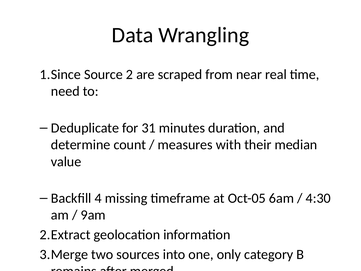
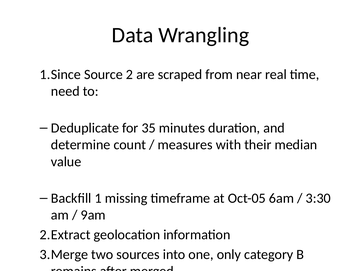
31: 31 -> 35
4: 4 -> 1
4:30: 4:30 -> 3:30
